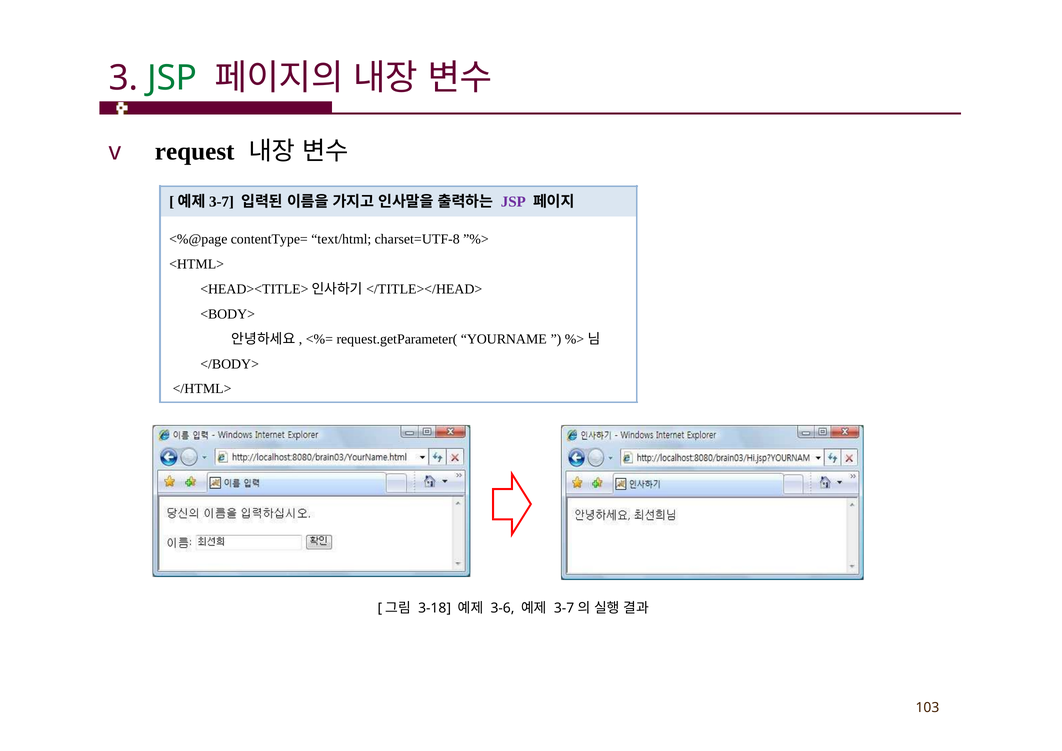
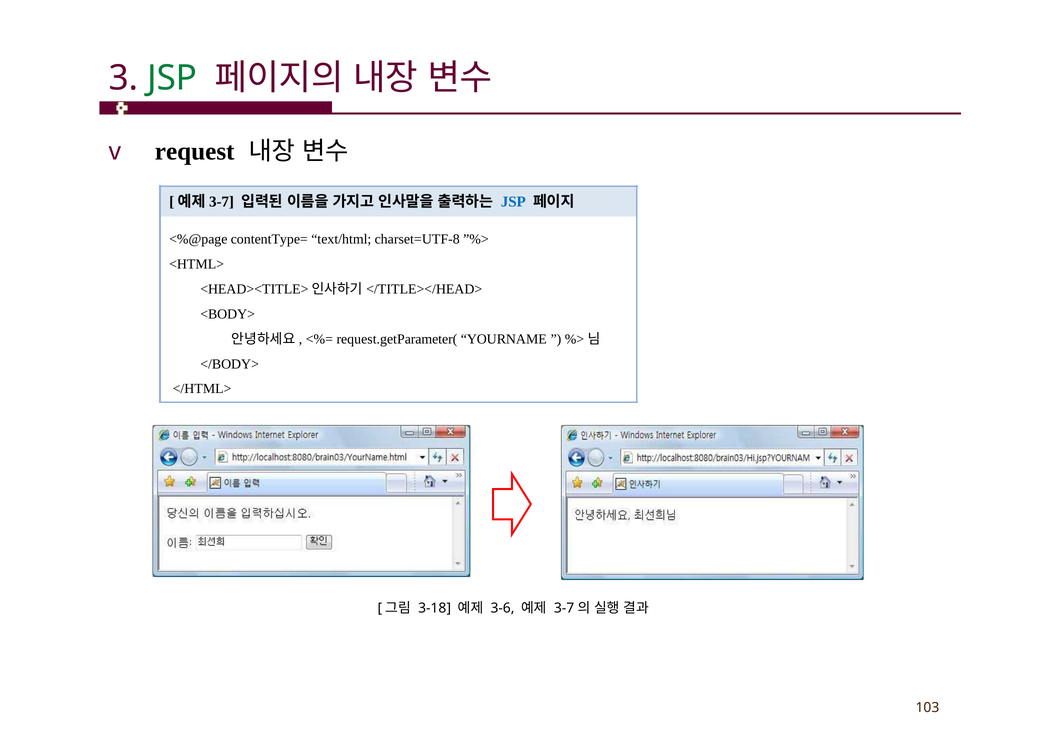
JSP at (513, 202) colour: purple -> blue
